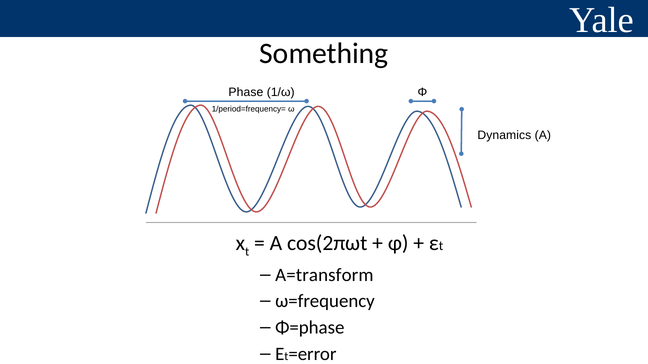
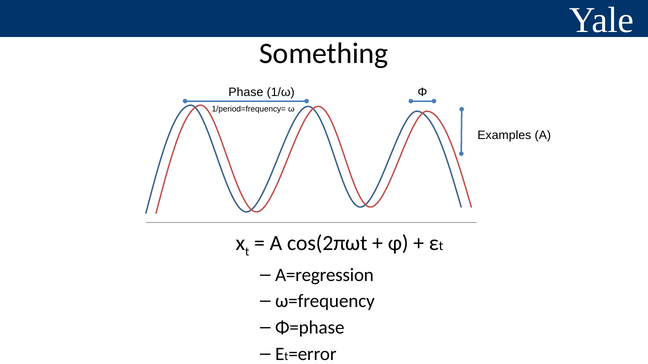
Dynamics: Dynamics -> Examples
A=transform: A=transform -> A=regression
